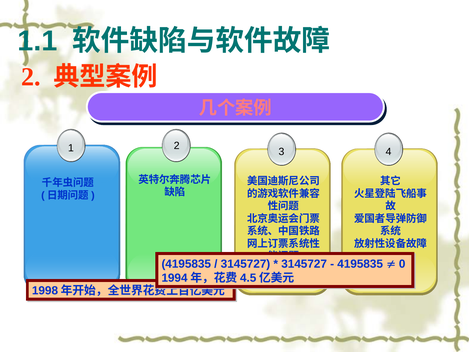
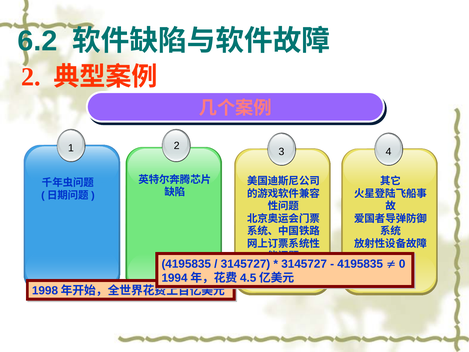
1.1: 1.1 -> 6.2
